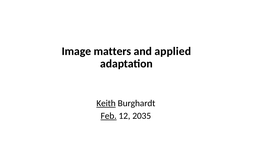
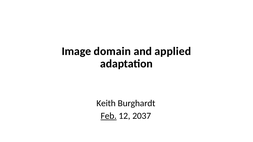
matters: matters -> domain
Keith underline: present -> none
2035: 2035 -> 2037
